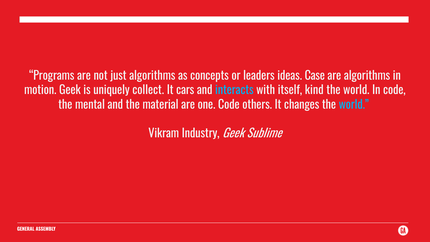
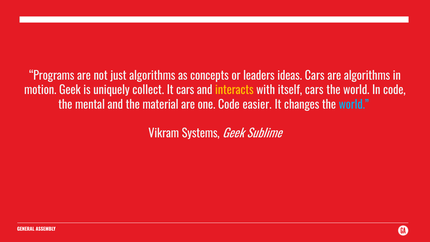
ideas Case: Case -> Cars
interacts colour: light blue -> yellow
itself kind: kind -> cars
others: others -> easier
Industry: Industry -> Systems
